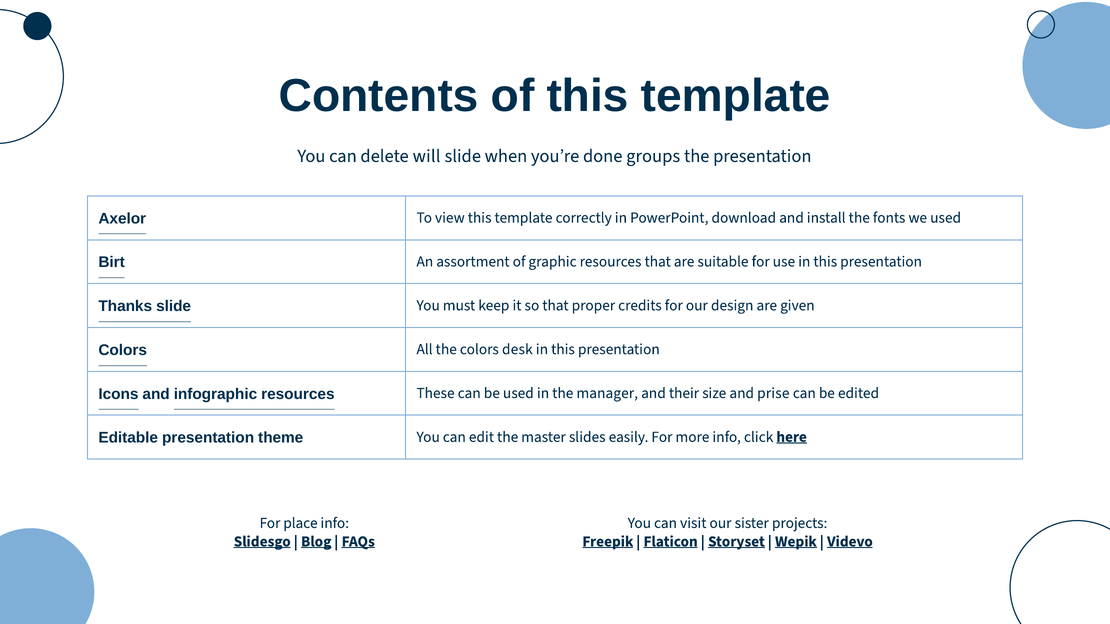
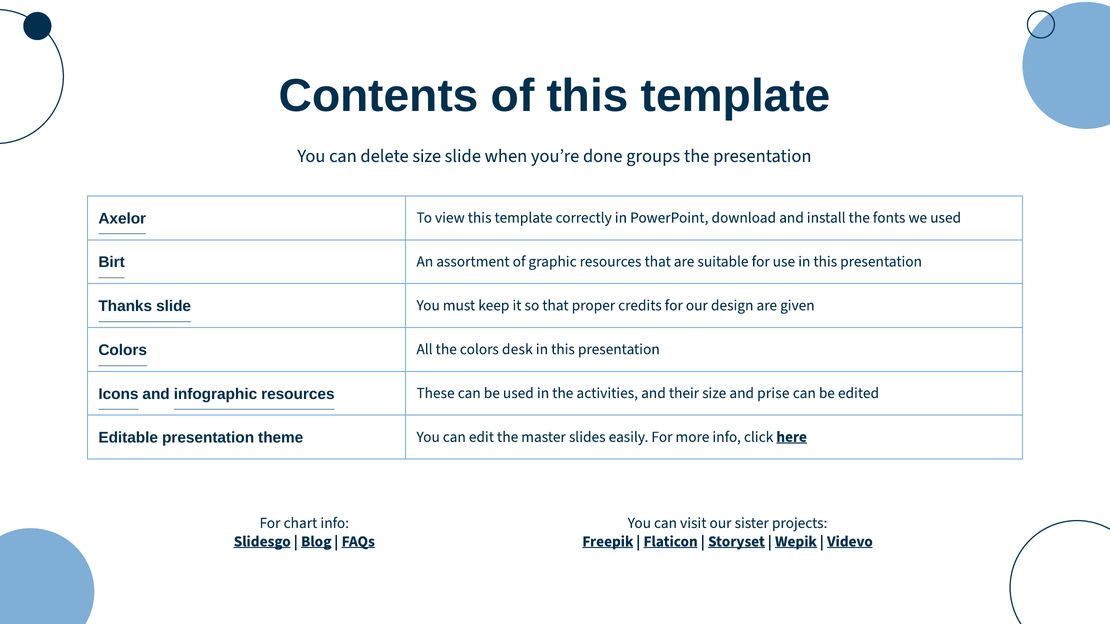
delete will: will -> size
manager: manager -> activities
place: place -> chart
